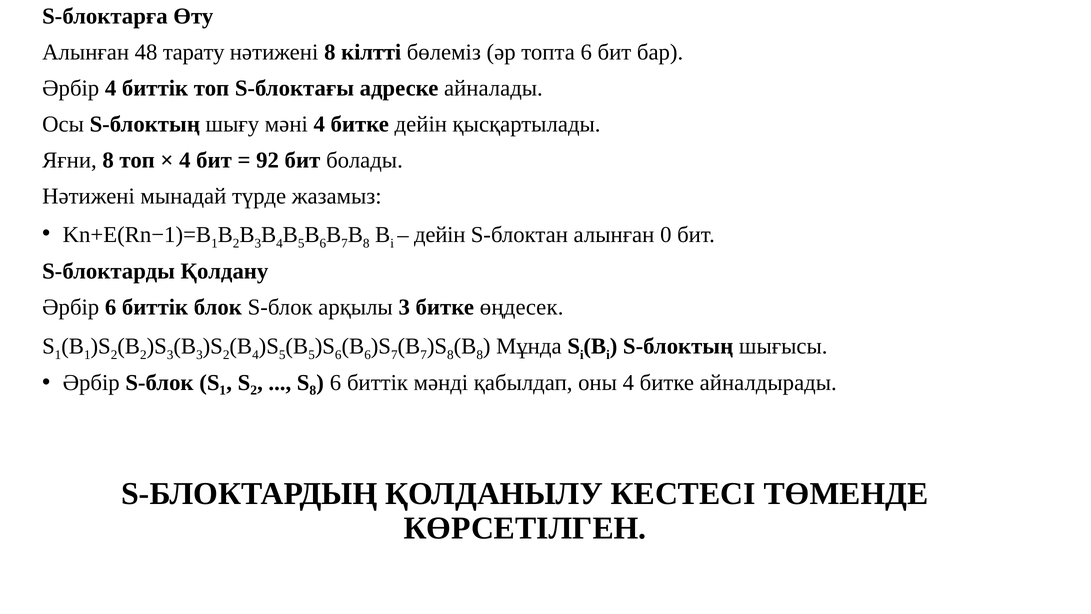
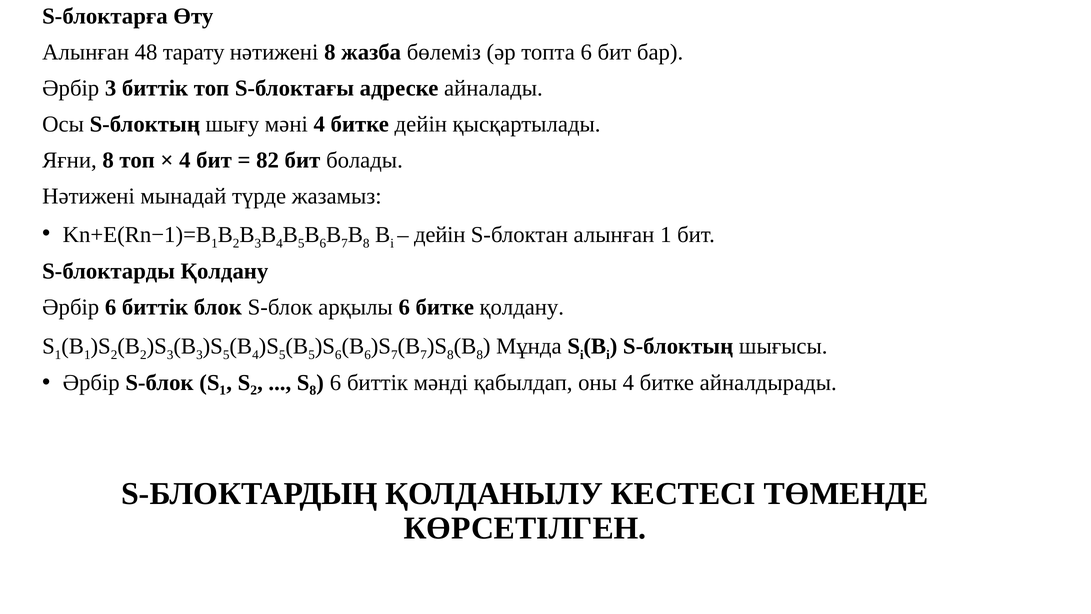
кілтті: кілтті -> жазба
Әрбір 4: 4 -> 3
92: 92 -> 82
алынған 0: 0 -> 1
арқылы 3: 3 -> 6
битке өңдесек: өңдесек -> қолдану
2 at (226, 355): 2 -> 5
